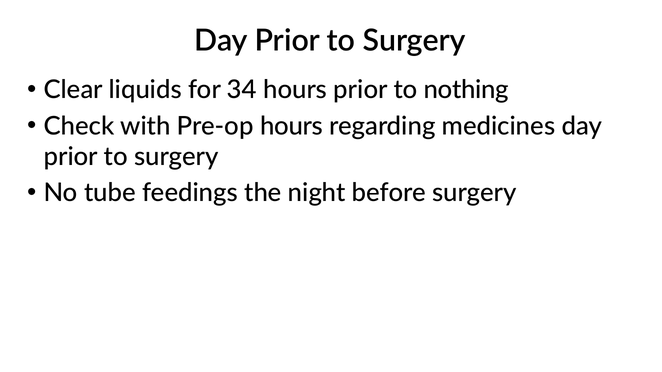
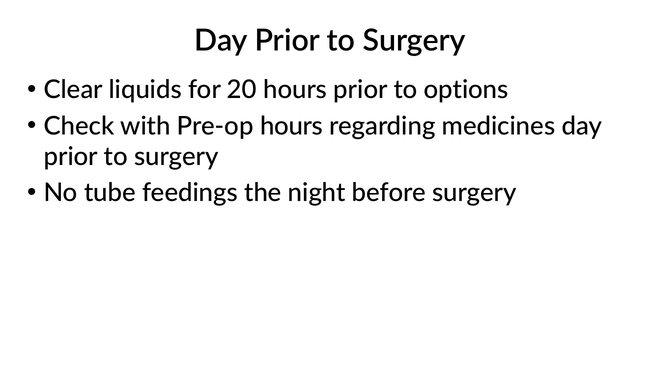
34: 34 -> 20
nothing: nothing -> options
